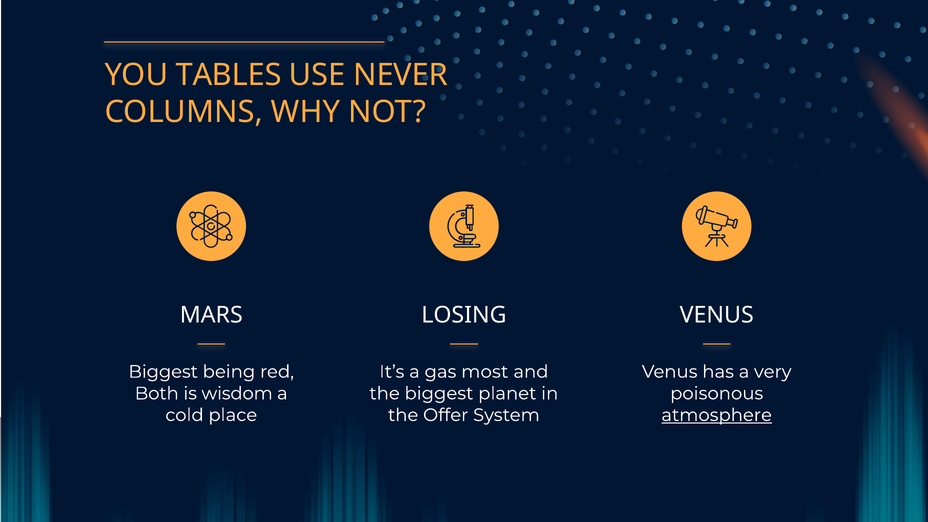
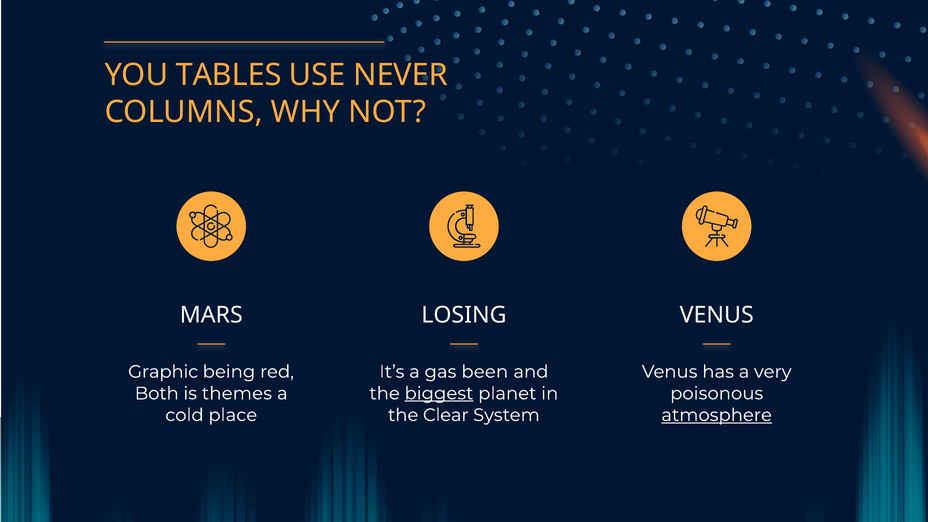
Biggest at (163, 372): Biggest -> Graphic
most: most -> been
wisdom: wisdom -> themes
biggest at (439, 393) underline: none -> present
Offer: Offer -> Clear
